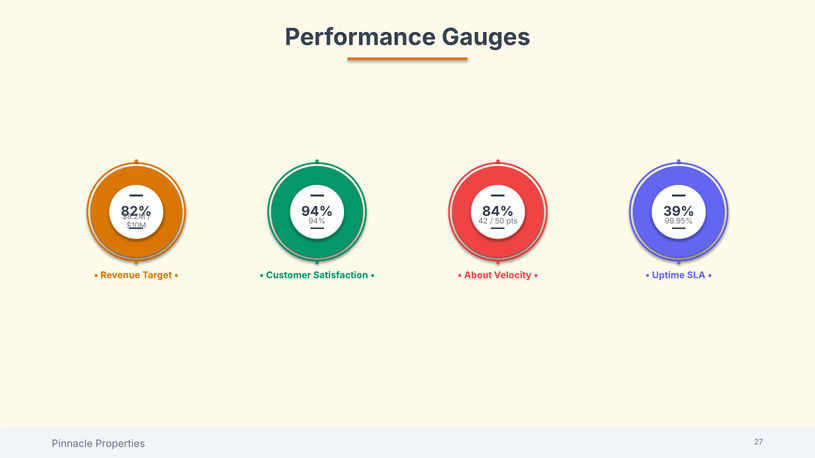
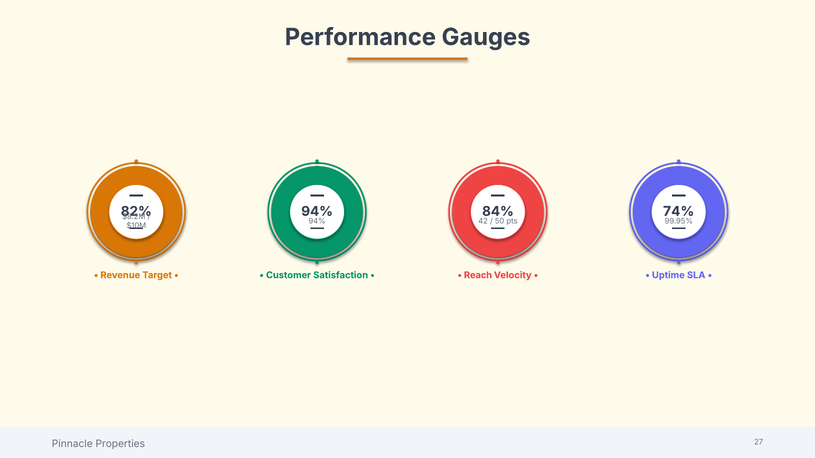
39%: 39% -> 74%
About: About -> Reach
